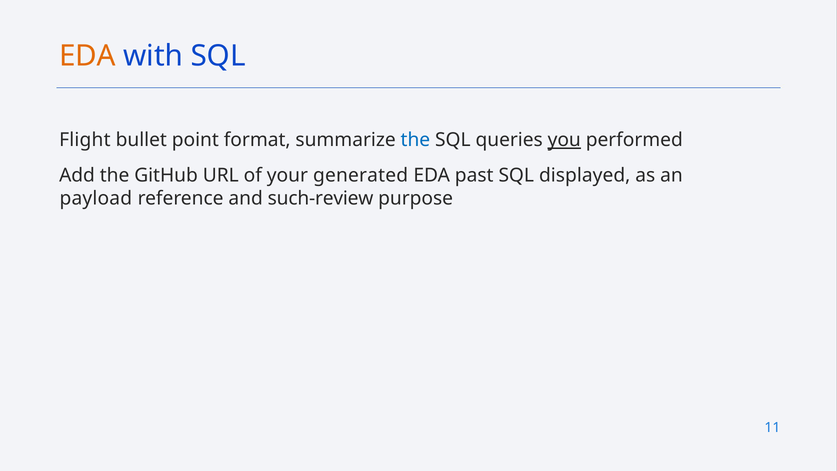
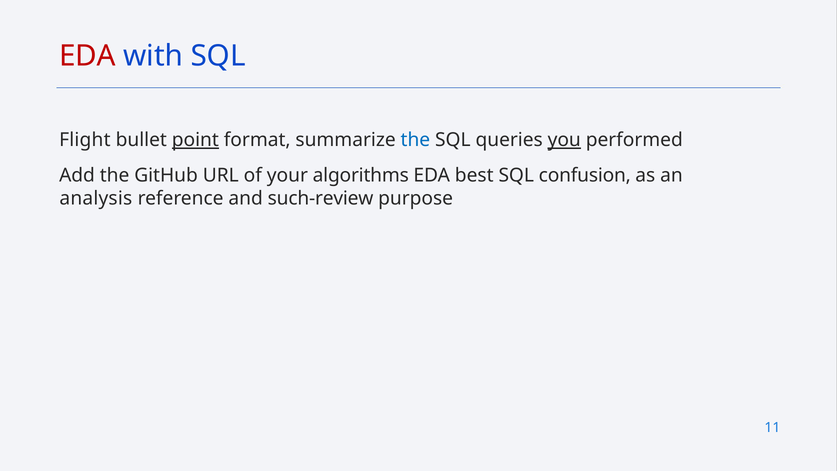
EDA at (87, 56) colour: orange -> red
point underline: none -> present
generated: generated -> algorithms
past: past -> best
displayed: displayed -> confusion
payload: payload -> analysis
